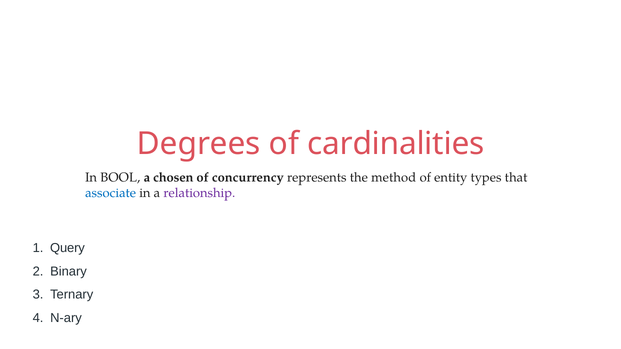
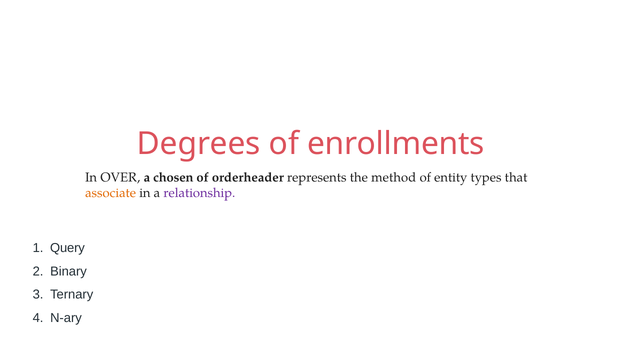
cardinalities: cardinalities -> enrollments
BOOL: BOOL -> OVER
concurrency: concurrency -> orderheader
associate colour: blue -> orange
